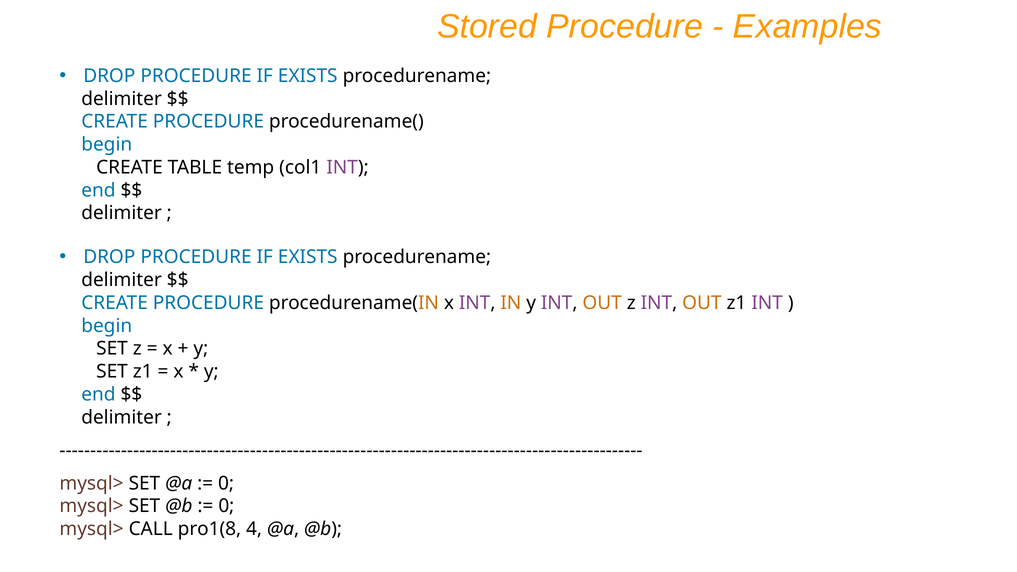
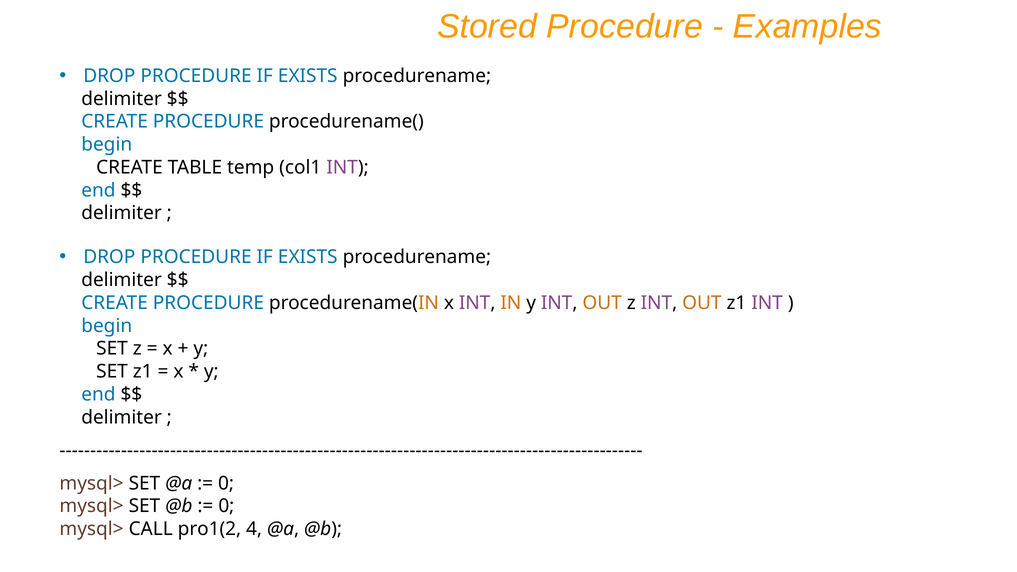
pro1(8: pro1(8 -> pro1(2
